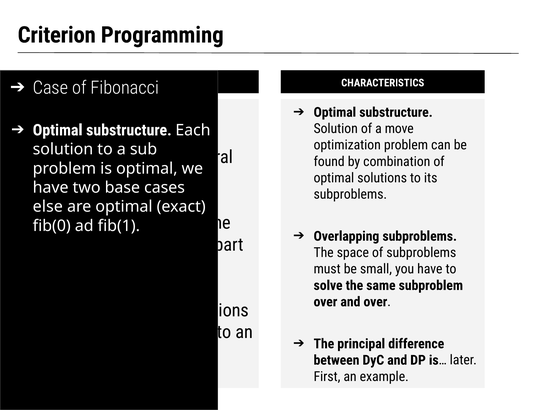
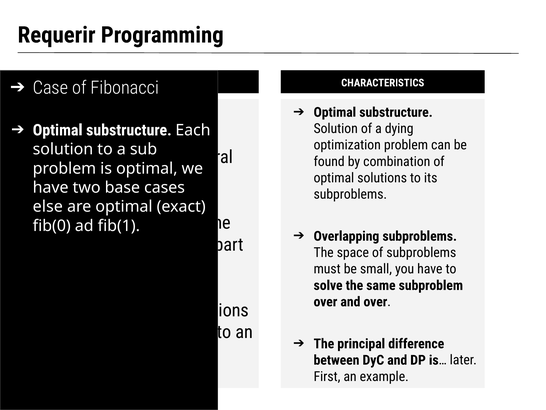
Criterion: Criterion -> Requerir
move: move -> dying
